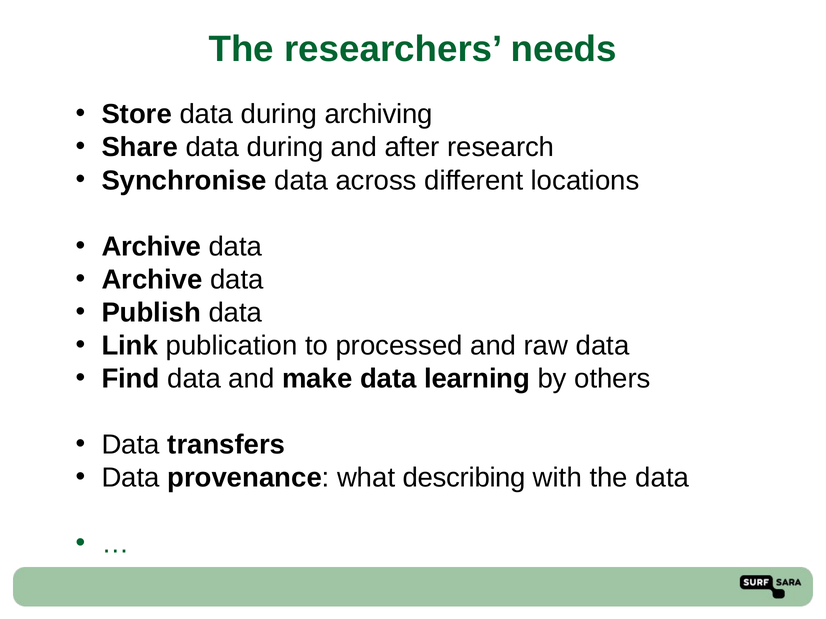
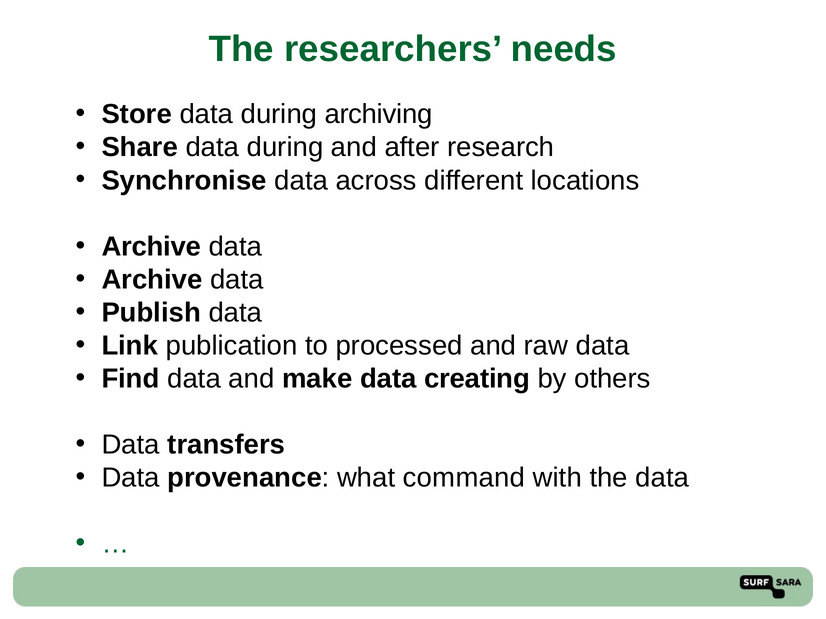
learning: learning -> creating
describing: describing -> command
